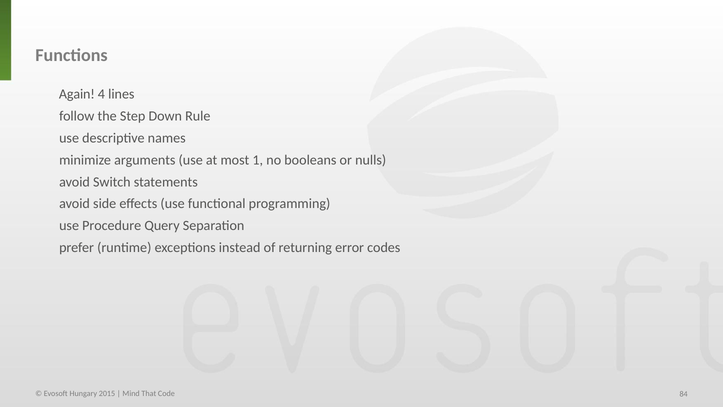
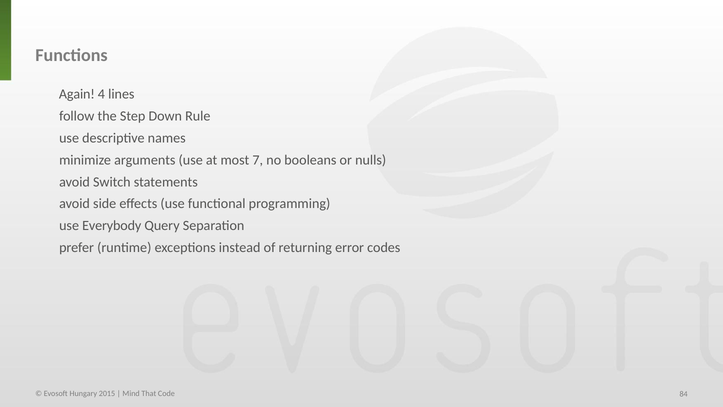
1: 1 -> 7
Procedure: Procedure -> Everybody
